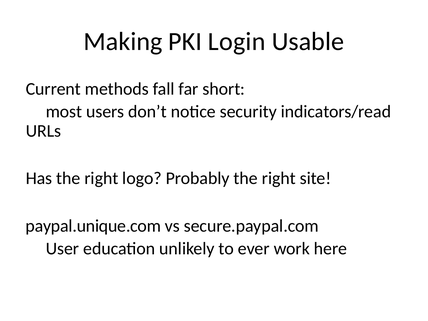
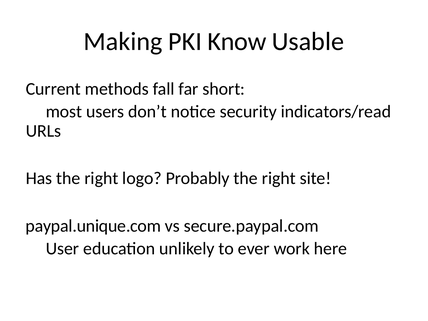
Login: Login -> Know
